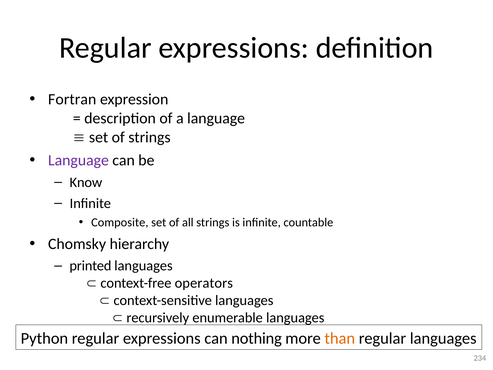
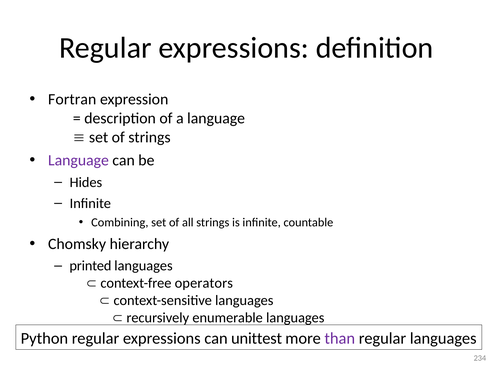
Know: Know -> Hides
Composite: Composite -> Combining
nothing: nothing -> unittest
than colour: orange -> purple
